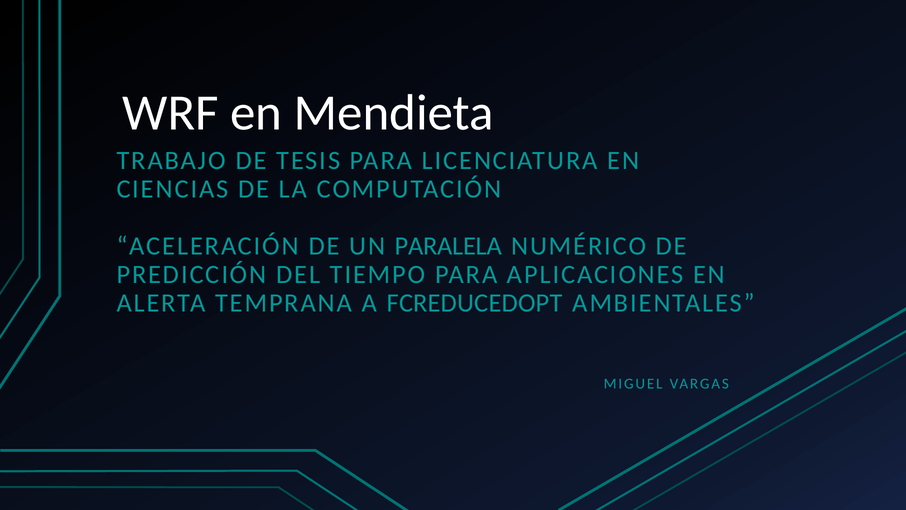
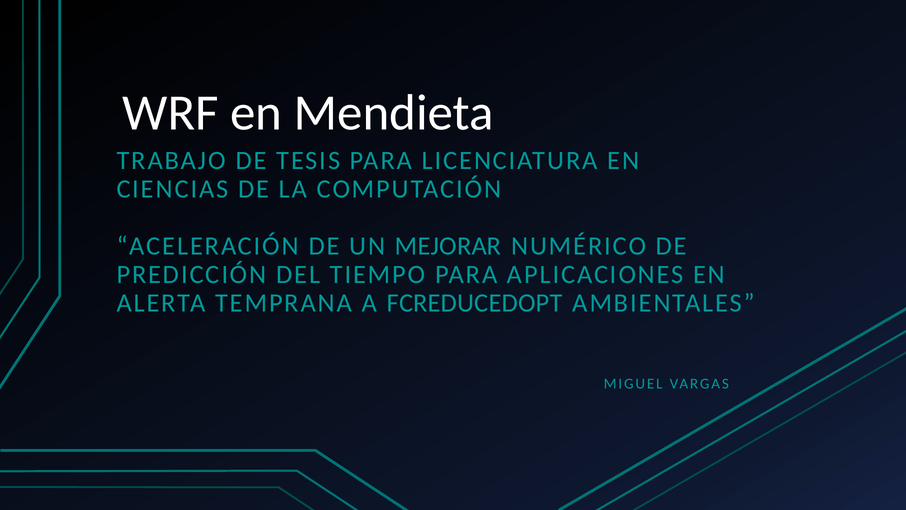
PARALELA: PARALELA -> MEJORAR
